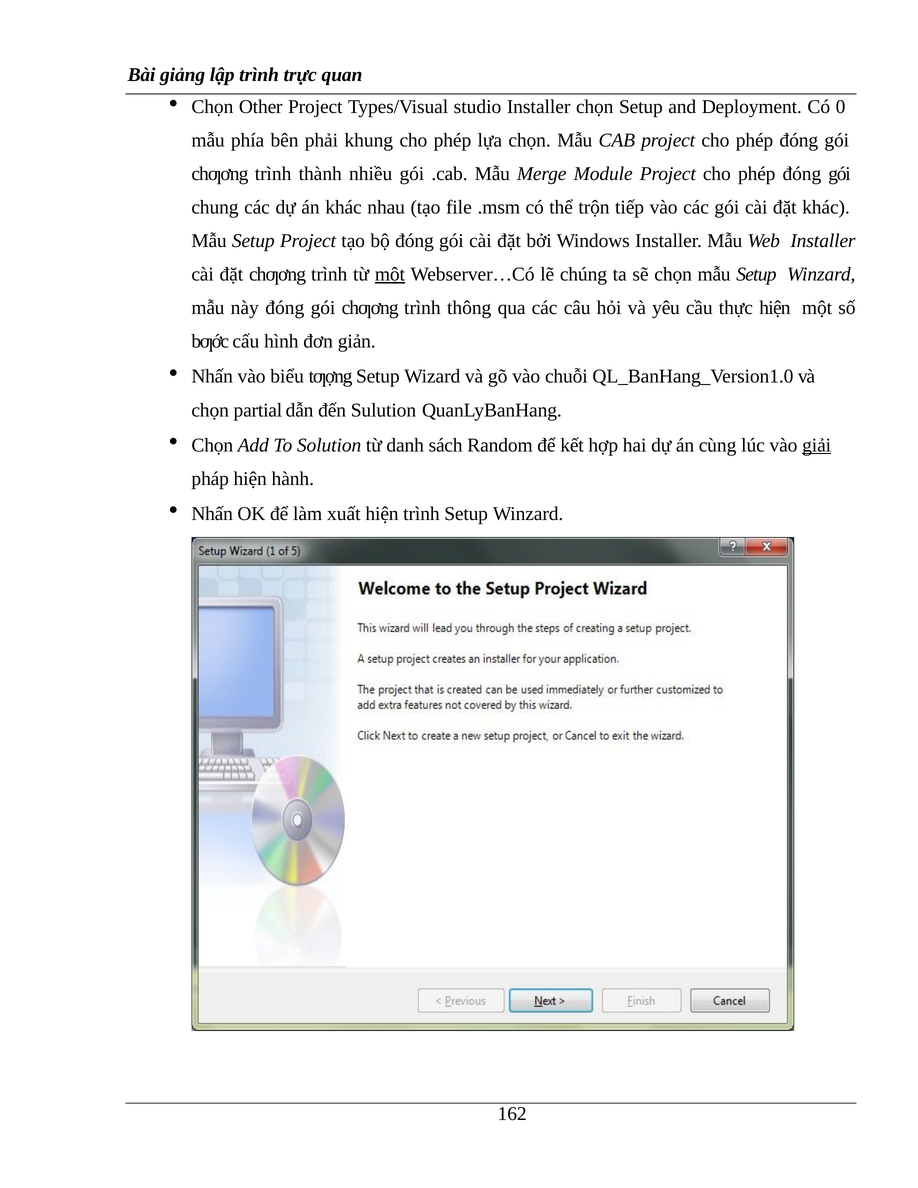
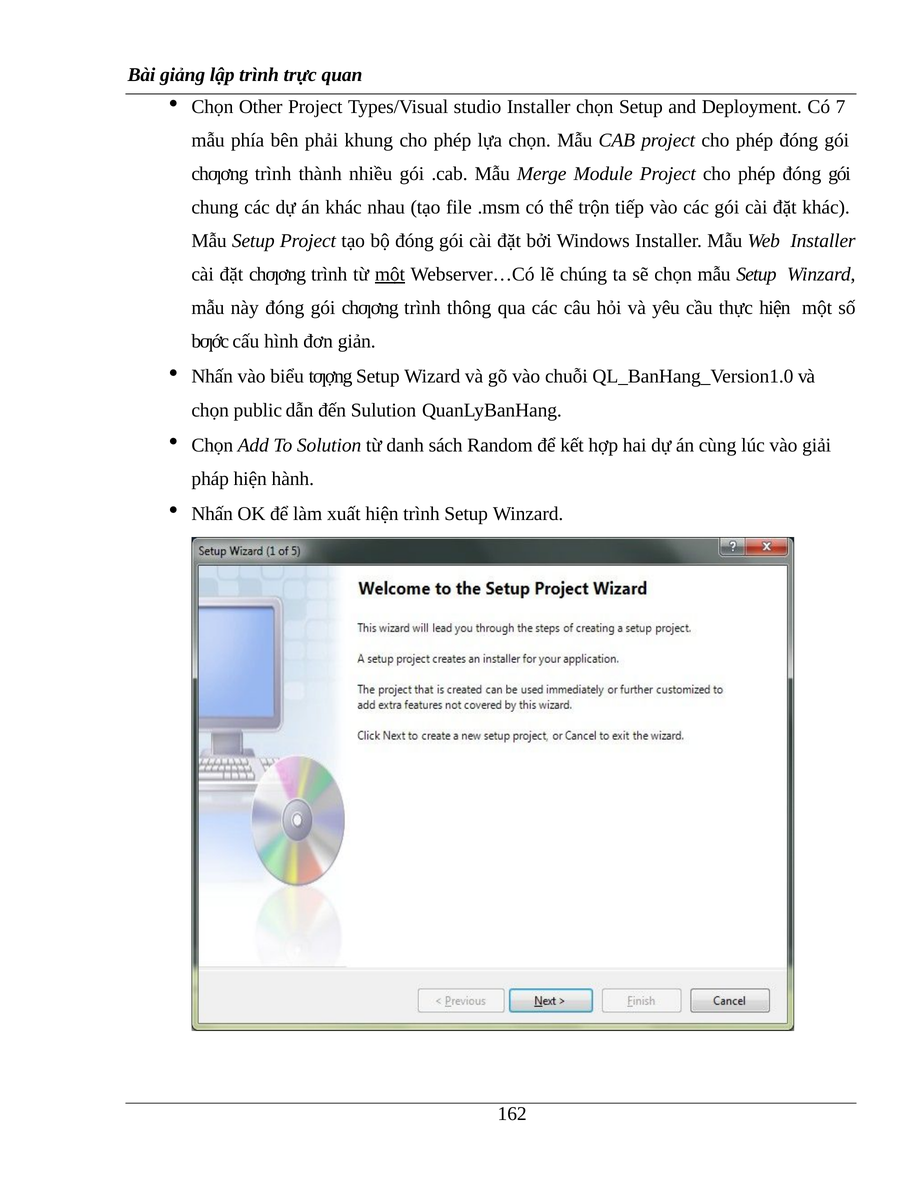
0: 0 -> 7
partial: partial -> public
giải underline: present -> none
